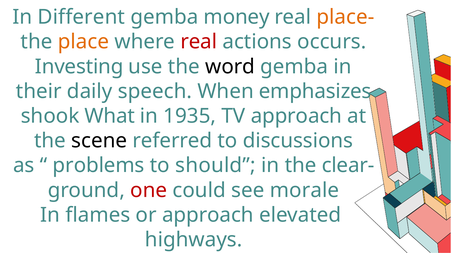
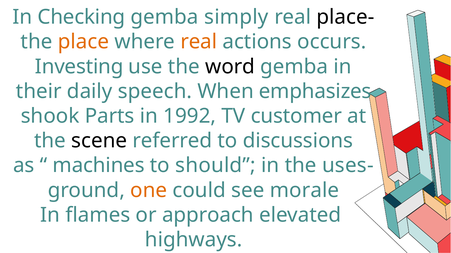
Different: Different -> Checking
money: money -> simply
place- colour: orange -> black
real at (199, 42) colour: red -> orange
What: What -> Parts
1935: 1935 -> 1992
TV approach: approach -> customer
problems: problems -> machines
clear-: clear- -> uses-
one colour: red -> orange
